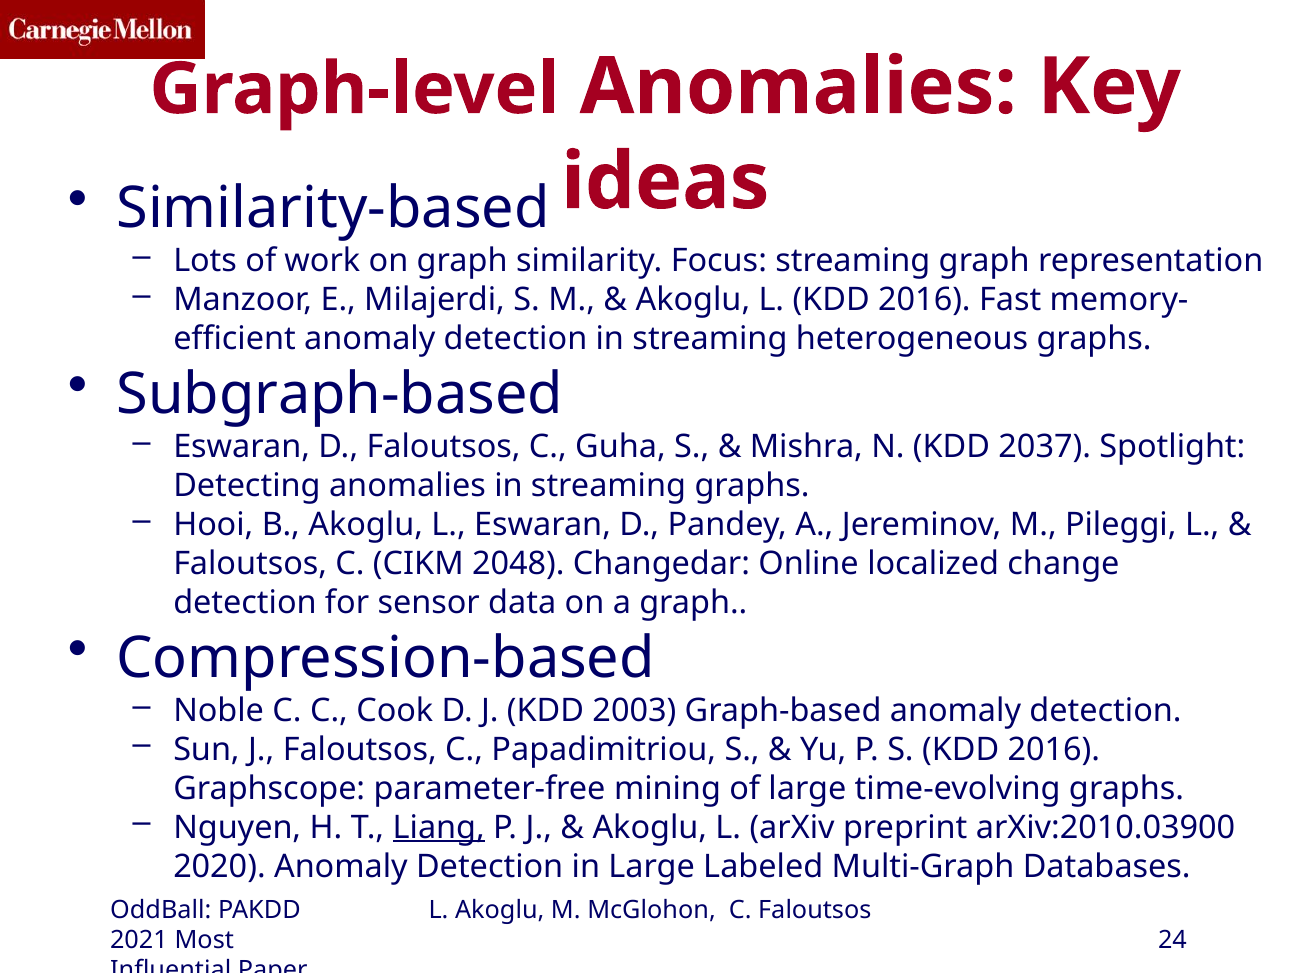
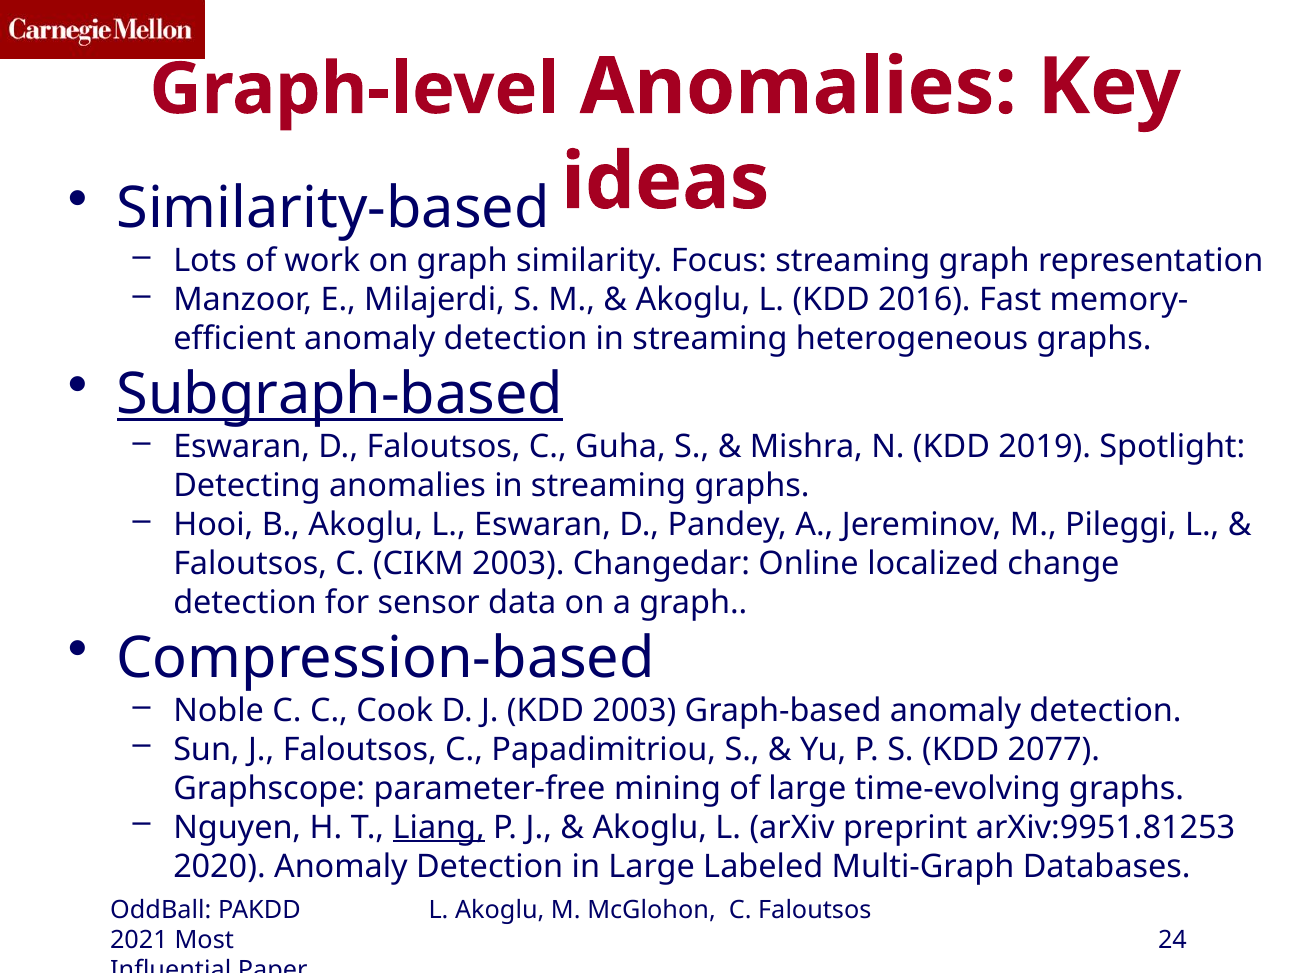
Subgraph-based underline: none -> present
2037: 2037 -> 2019
CIKM 2048: 2048 -> 2003
S KDD 2016: 2016 -> 2077
arXiv:2010.03900: arXiv:2010.03900 -> arXiv:9951.81253
